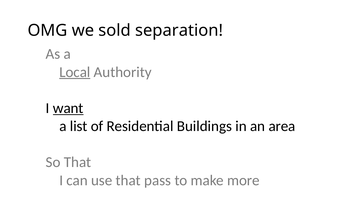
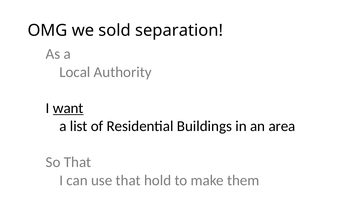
Local underline: present -> none
pass: pass -> hold
more: more -> them
